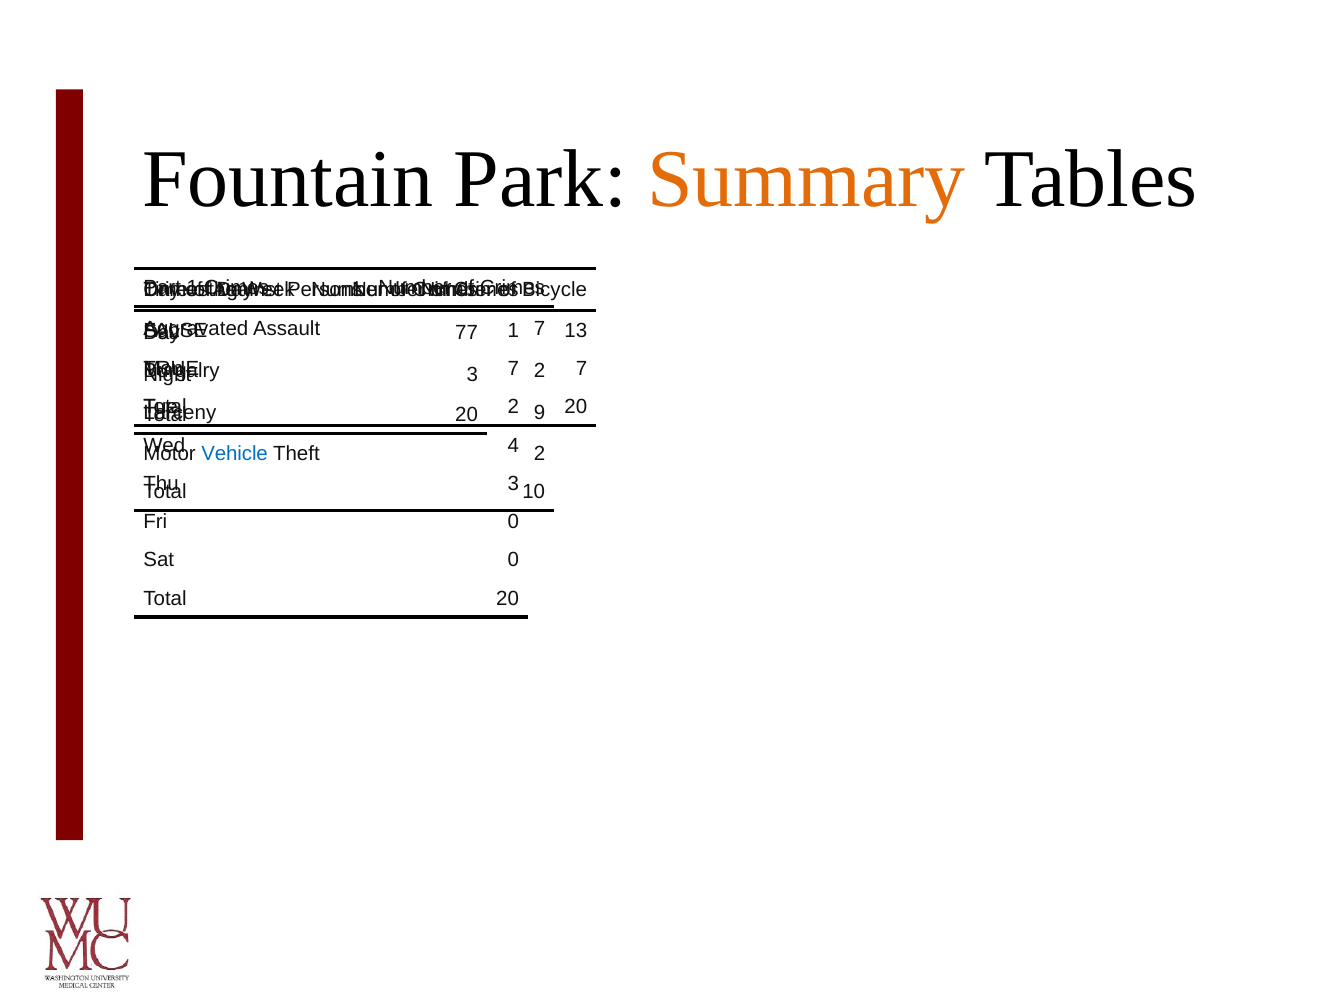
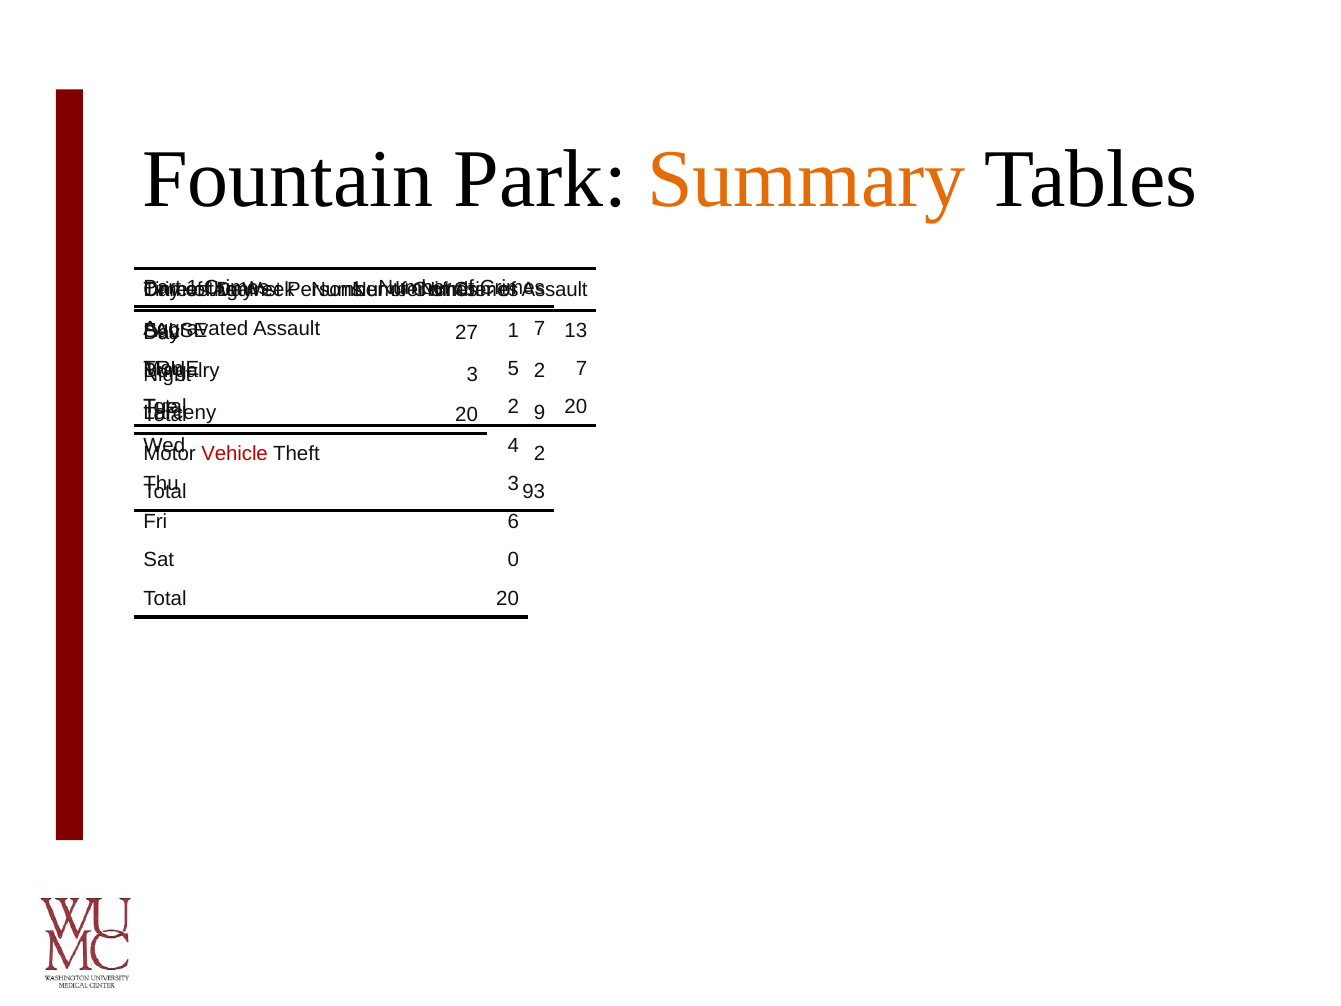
Bicycle at (554, 290): Bicycle -> Assault
77: 77 -> 27
7 at (513, 369): 7 -> 5
Vehicle colour: blue -> red
10: 10 -> 93
Fri 0: 0 -> 6
